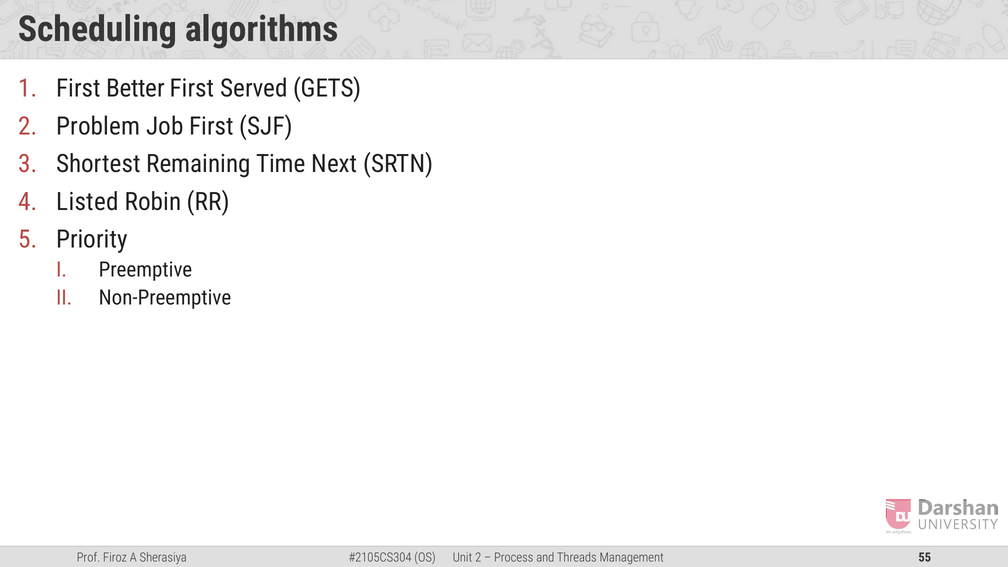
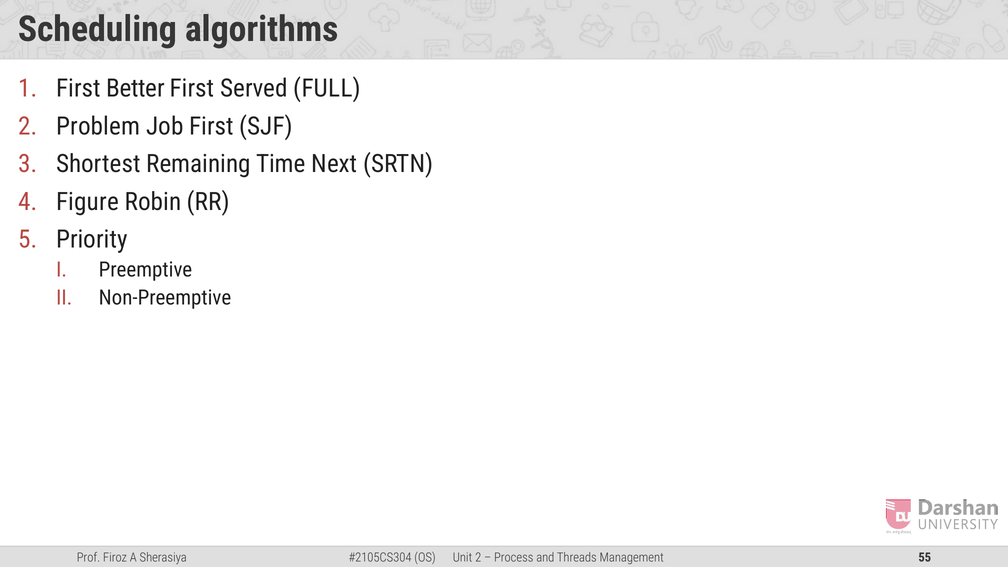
GETS: GETS -> FULL
Listed: Listed -> Figure
